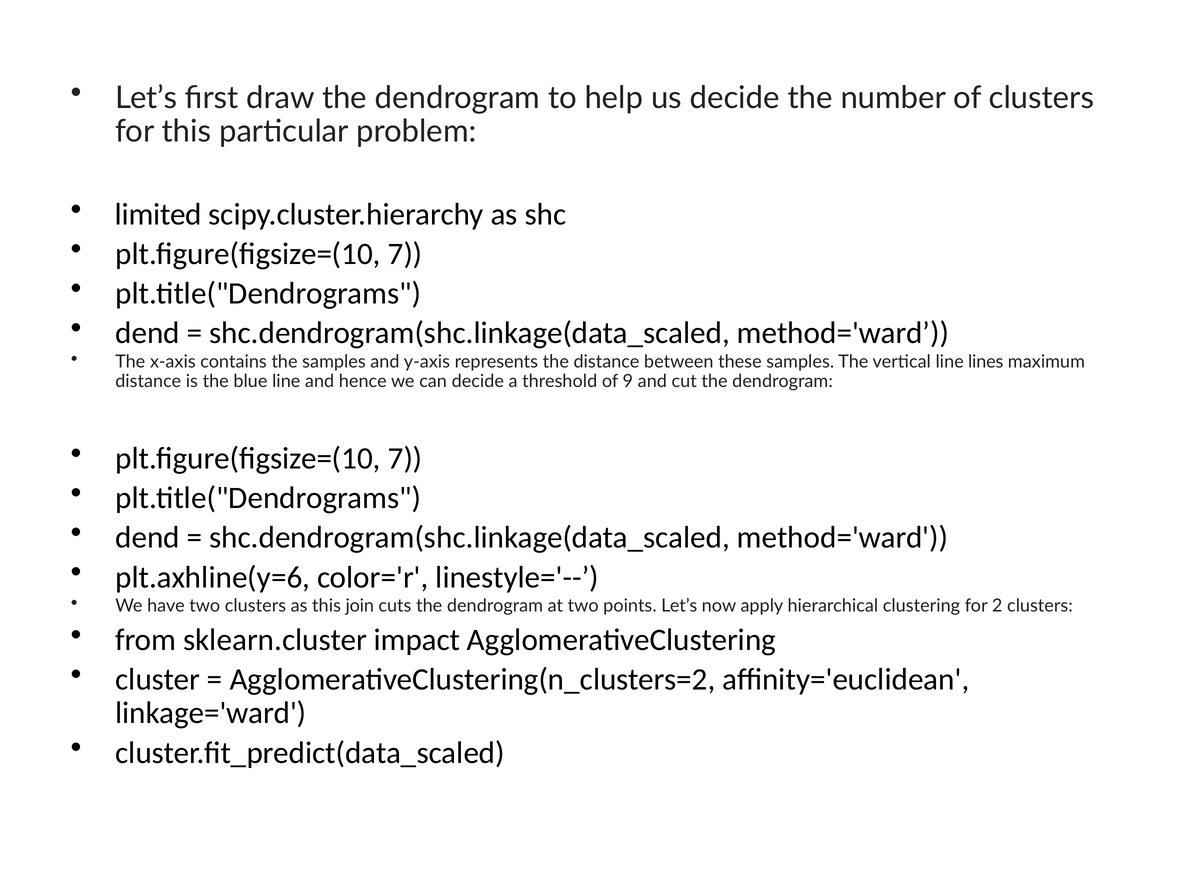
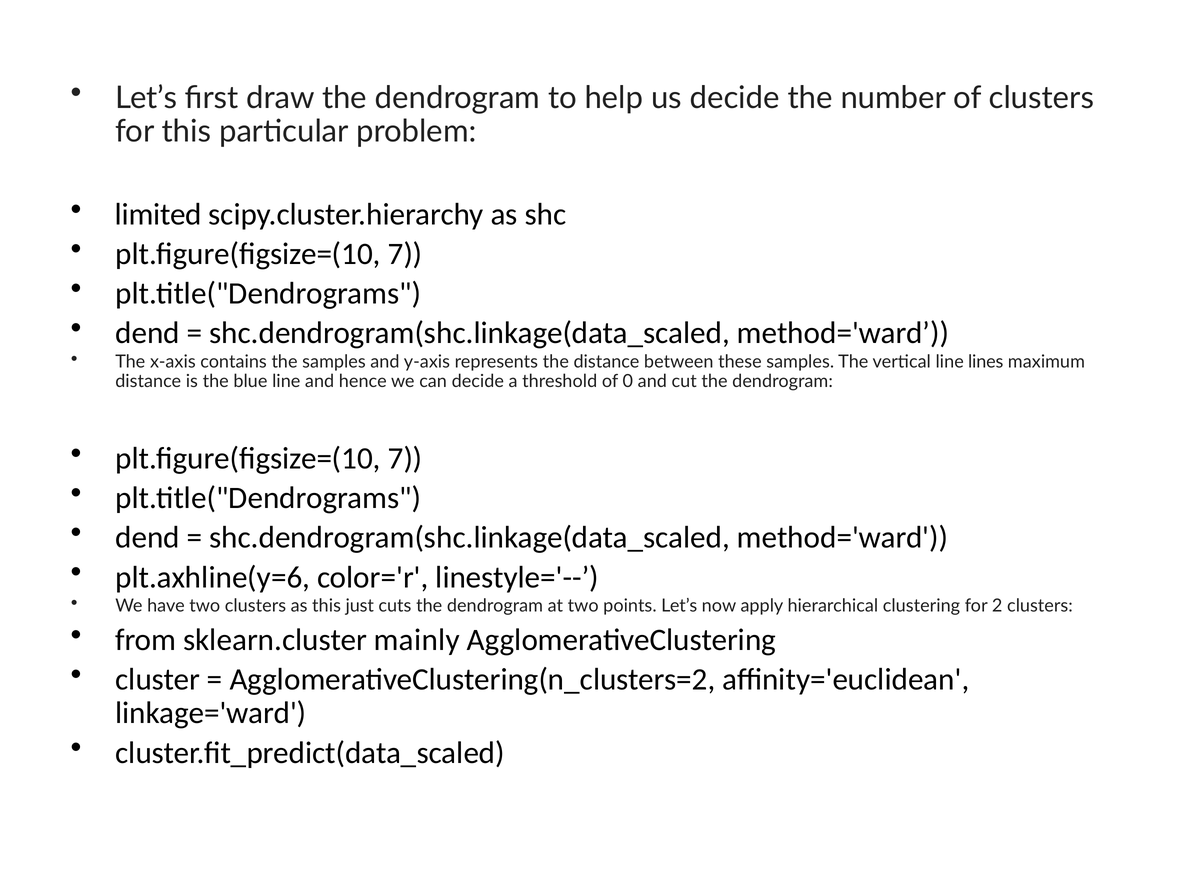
9: 9 -> 0
join: join -> just
impact: impact -> mainly
